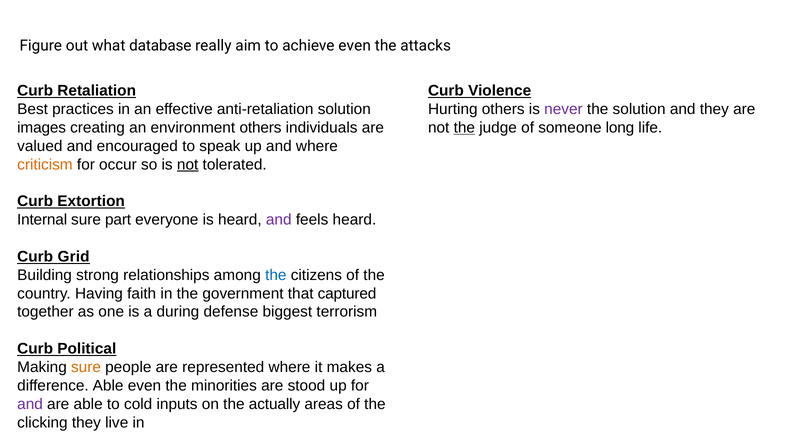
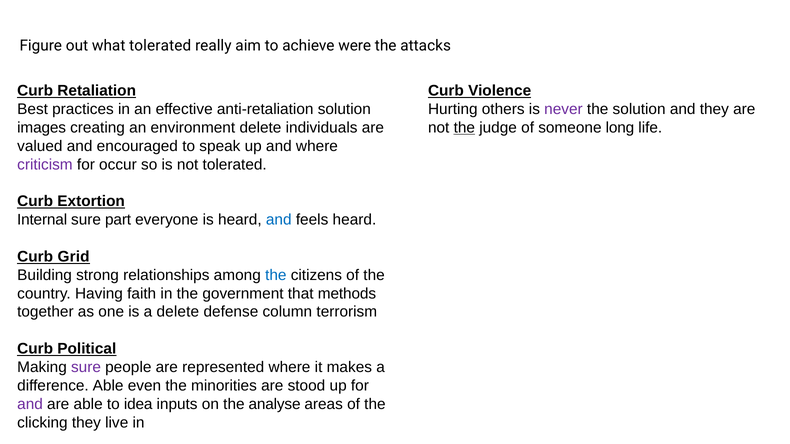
what database: database -> tolerated
achieve even: even -> were
environment others: others -> delete
criticism colour: orange -> purple
not at (188, 165) underline: present -> none
and at (279, 220) colour: purple -> blue
captured: captured -> methods
a during: during -> delete
biggest: biggest -> column
sure at (86, 368) colour: orange -> purple
cold: cold -> idea
actually: actually -> analyse
